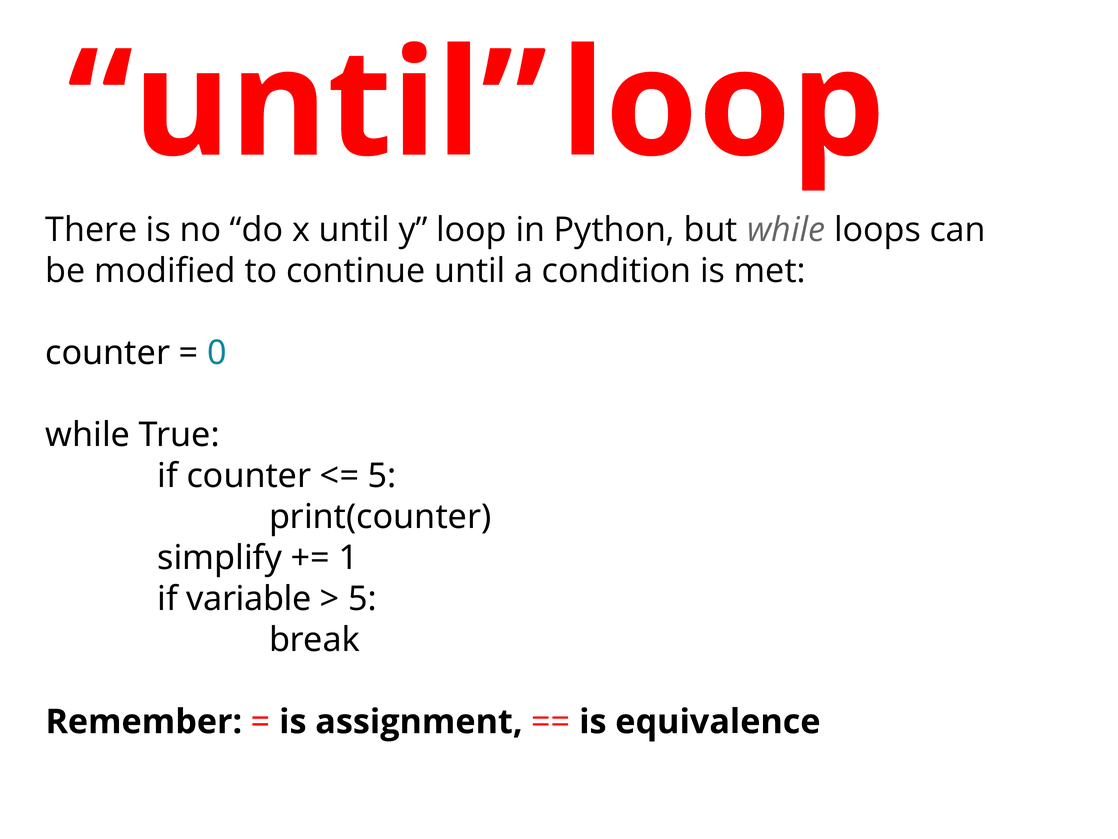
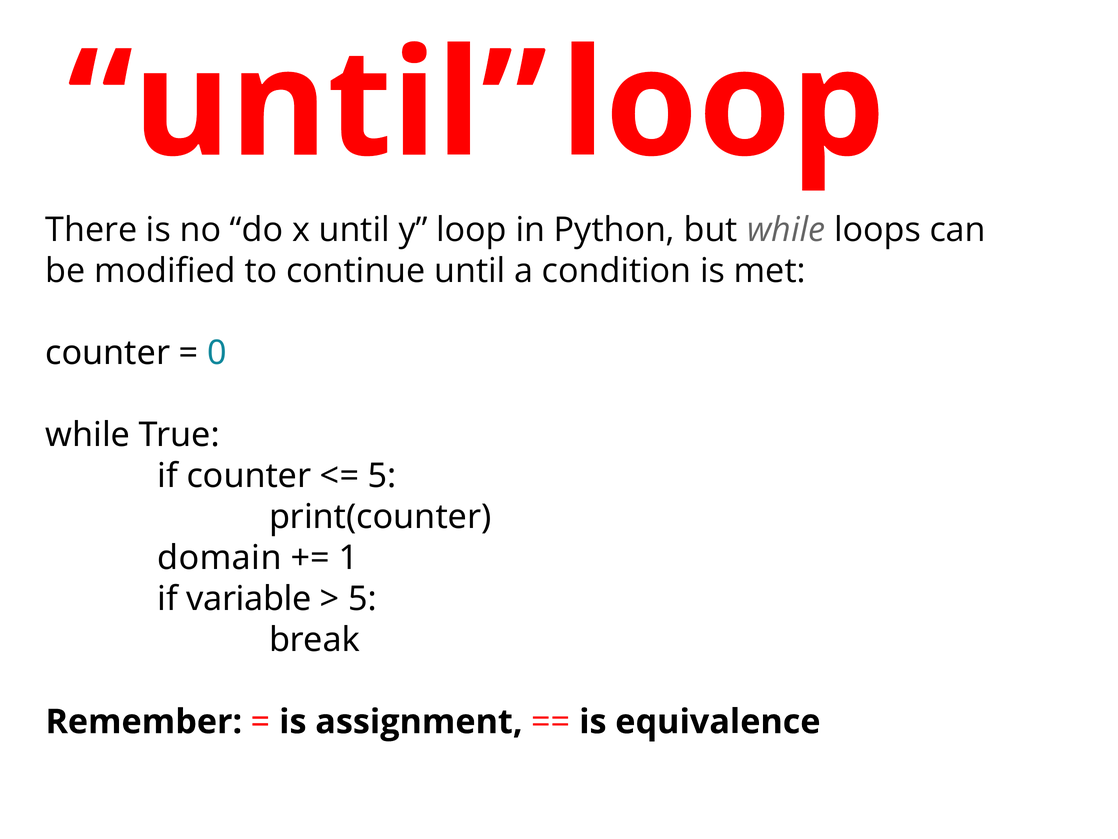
simplify: simplify -> domain
